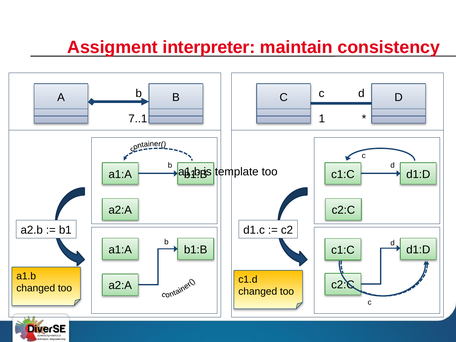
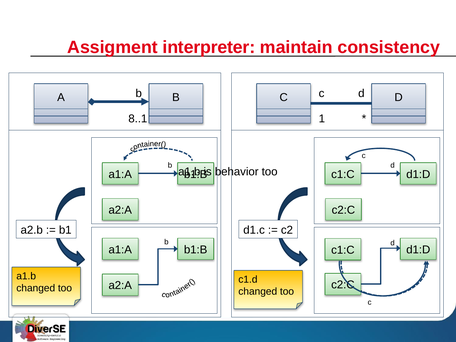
7..1: 7..1 -> 8..1
template: template -> behavior
